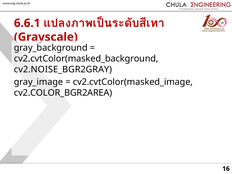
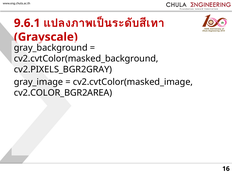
6.6.1: 6.6.1 -> 9.6.1
cv2.NOISE_BGR2GRAY: cv2.NOISE_BGR2GRAY -> cv2.PIXELS_BGR2GRAY
